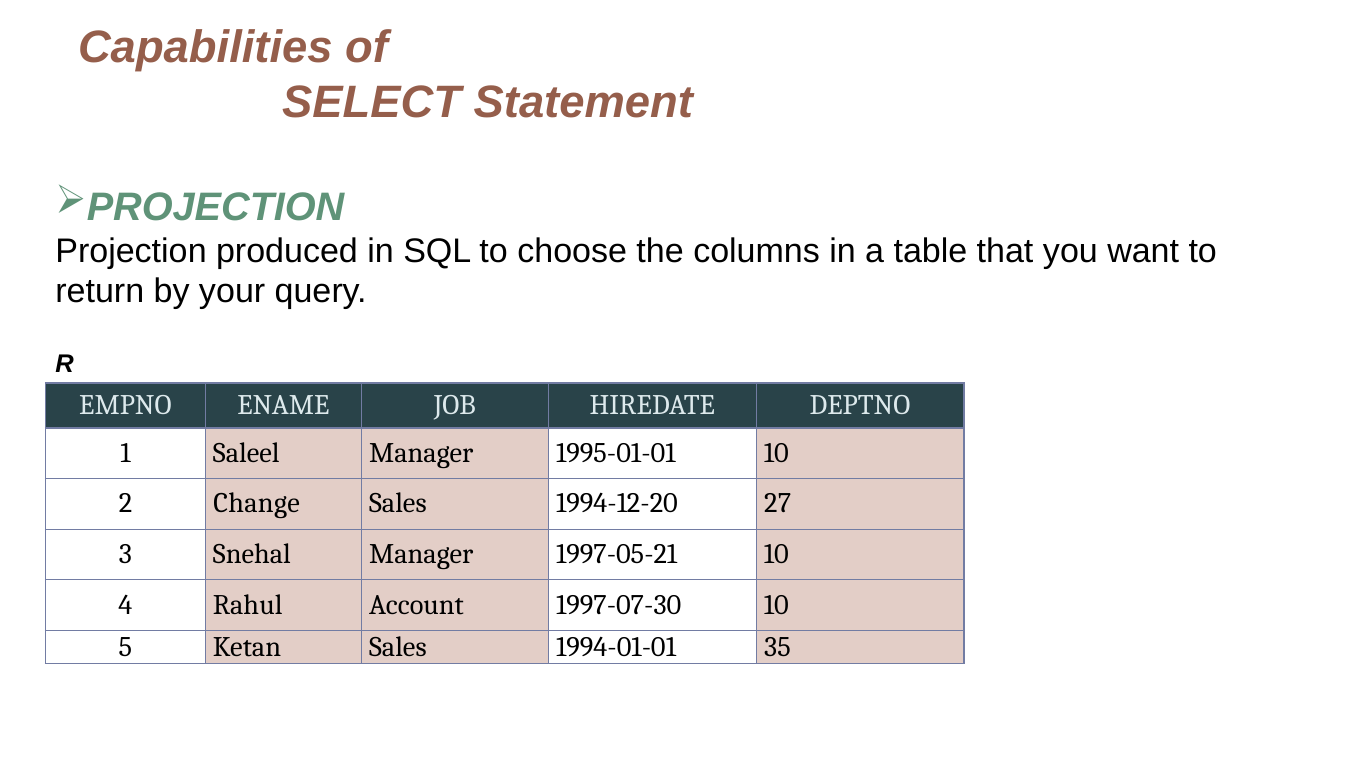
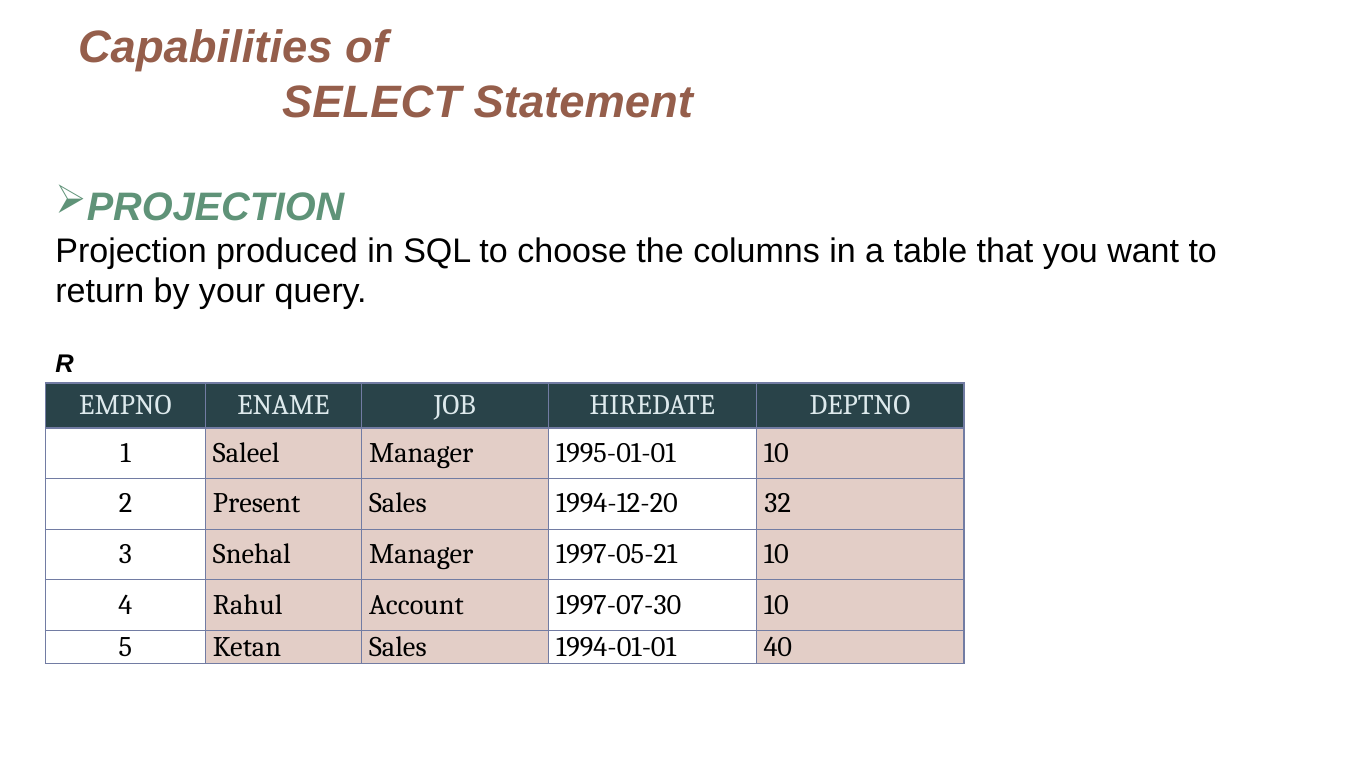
Change: Change -> Present
27: 27 -> 32
35: 35 -> 40
